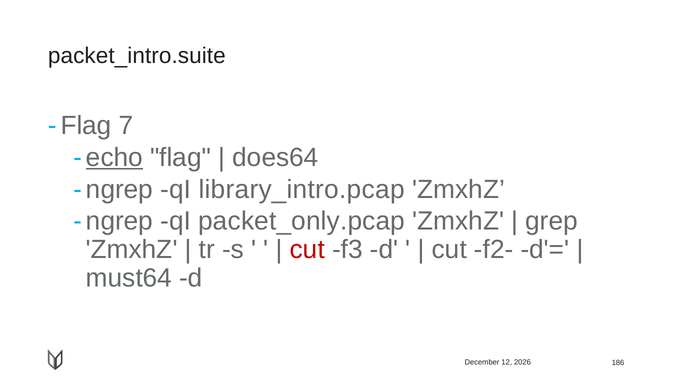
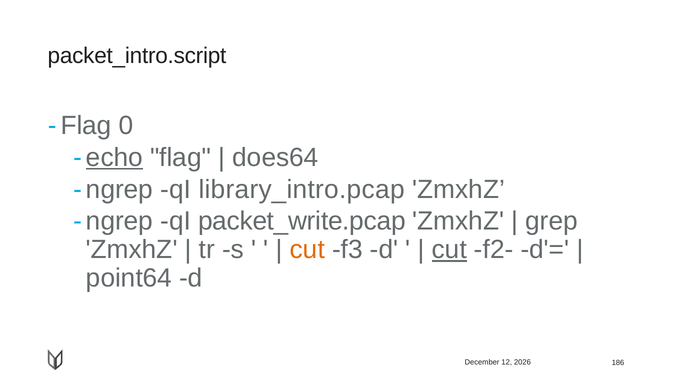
packet_intro.suite: packet_intro.suite -> packet_intro.script
7: 7 -> 0
packet_only.pcap: packet_only.pcap -> packet_write.pcap
cut at (307, 249) colour: red -> orange
cut at (449, 249) underline: none -> present
must64: must64 -> point64
